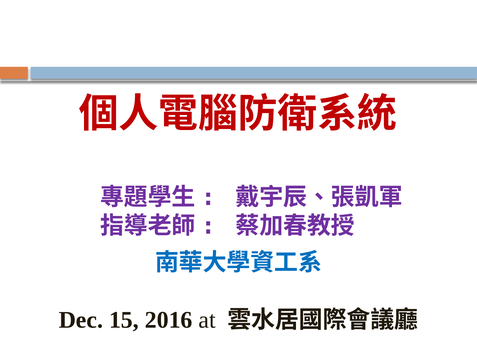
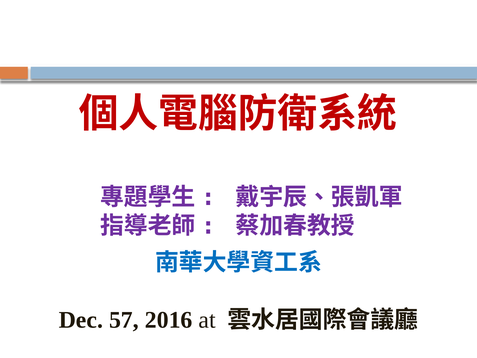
15: 15 -> 57
